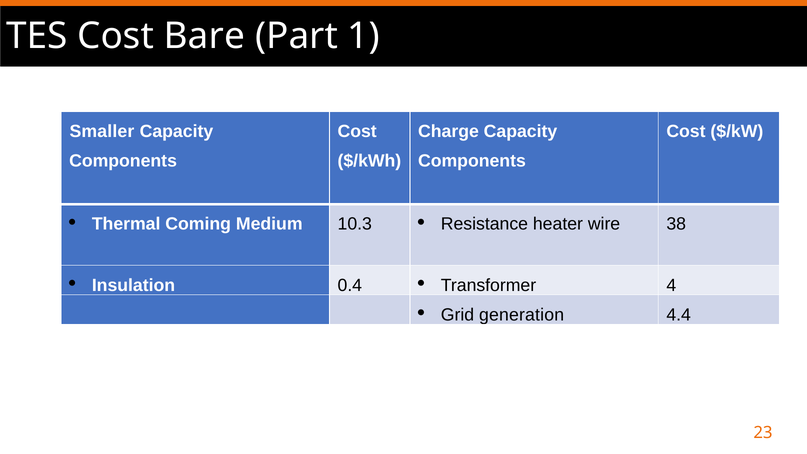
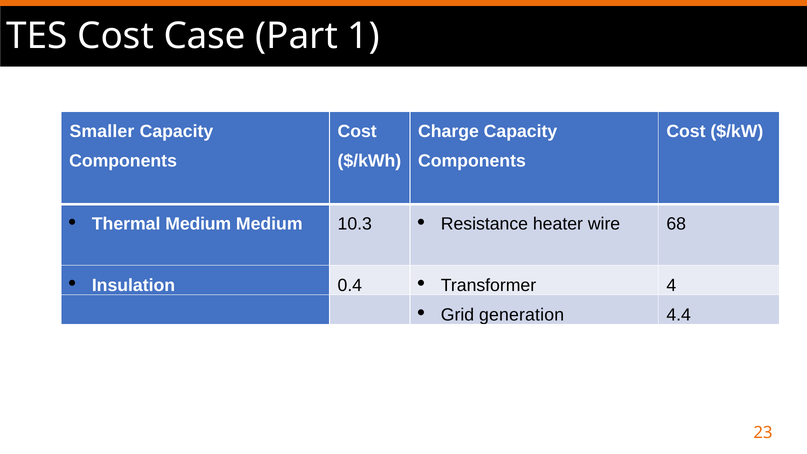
Bare: Bare -> Case
Thermal Coming: Coming -> Medium
38: 38 -> 68
